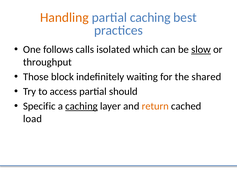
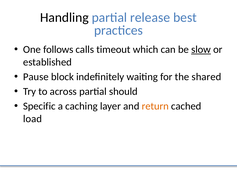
Handling colour: orange -> black
partial caching: caching -> release
isolated: isolated -> timeout
throughput: throughput -> established
Those: Those -> Pause
access: access -> across
caching at (81, 107) underline: present -> none
